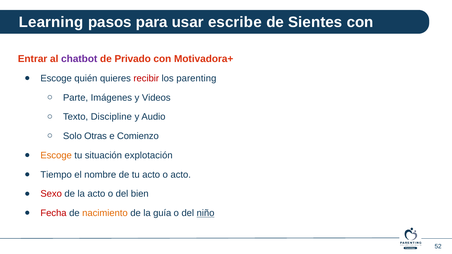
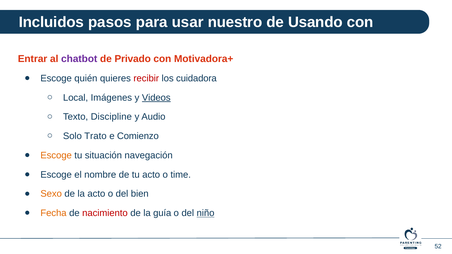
Learning: Learning -> Incluidos
escribe: escribe -> nuestro
Sientes: Sientes -> Usando
parenting: parenting -> cuidadora
Parte: Parte -> Local
Videos underline: none -> present
Otras: Otras -> Trato
explotación: explotación -> navegación
Tiempo at (56, 175): Tiempo -> Escoge
o acto: acto -> time
Sexo colour: red -> orange
Fecha colour: red -> orange
nacimiento colour: orange -> red
